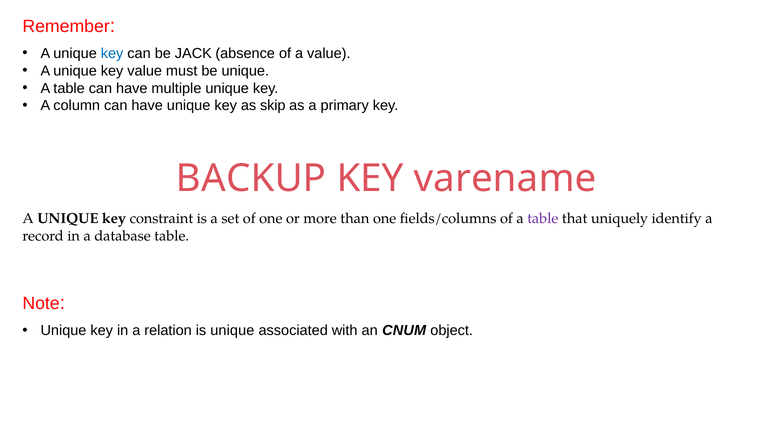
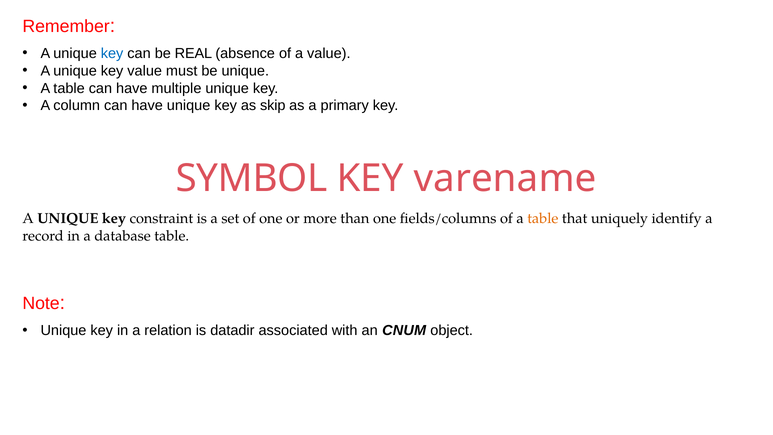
JACK: JACK -> REAL
BACKUP: BACKUP -> SYMBOL
table at (543, 218) colour: purple -> orange
is unique: unique -> datadir
